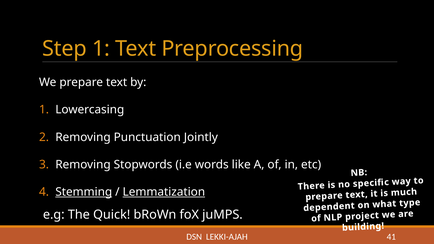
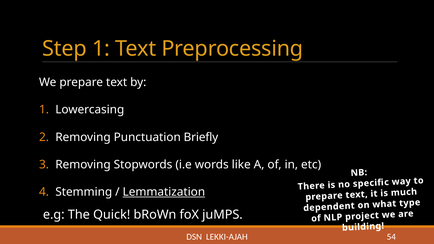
Jointly: Jointly -> Briefly
Stemming underline: present -> none
41: 41 -> 54
